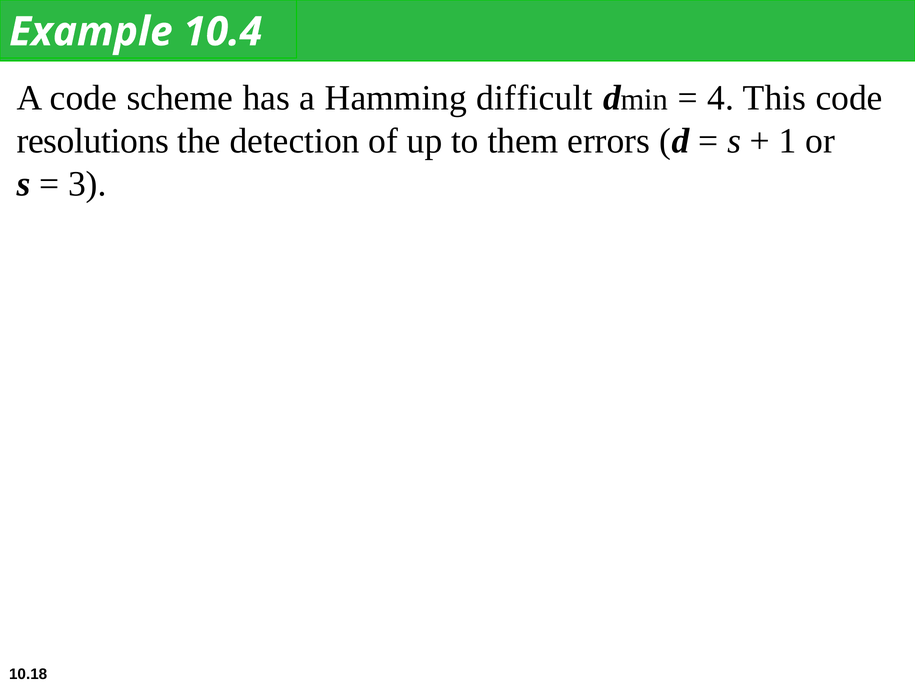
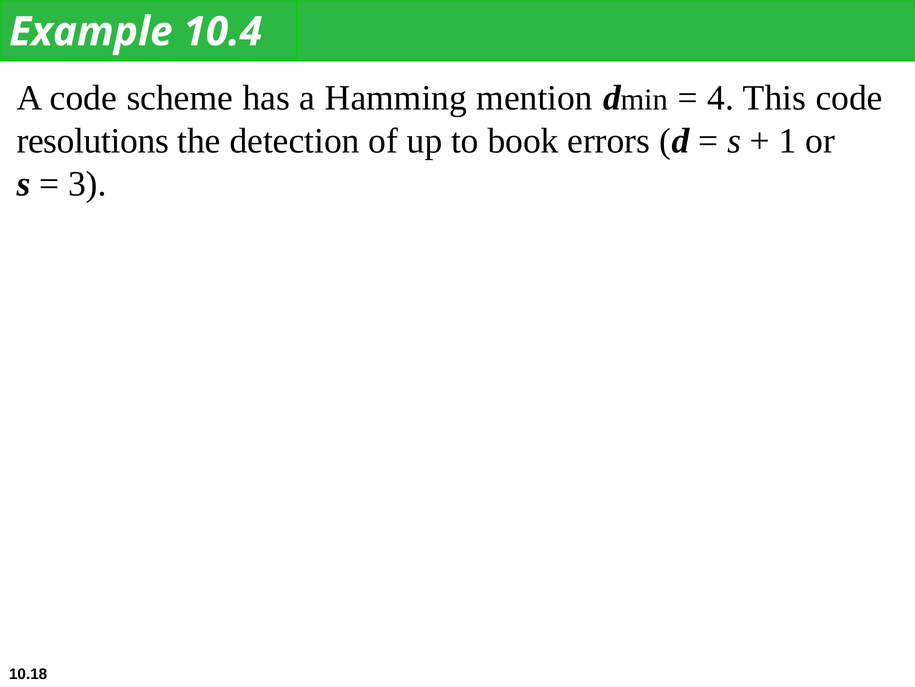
difficult: difficult -> mention
them: them -> book
